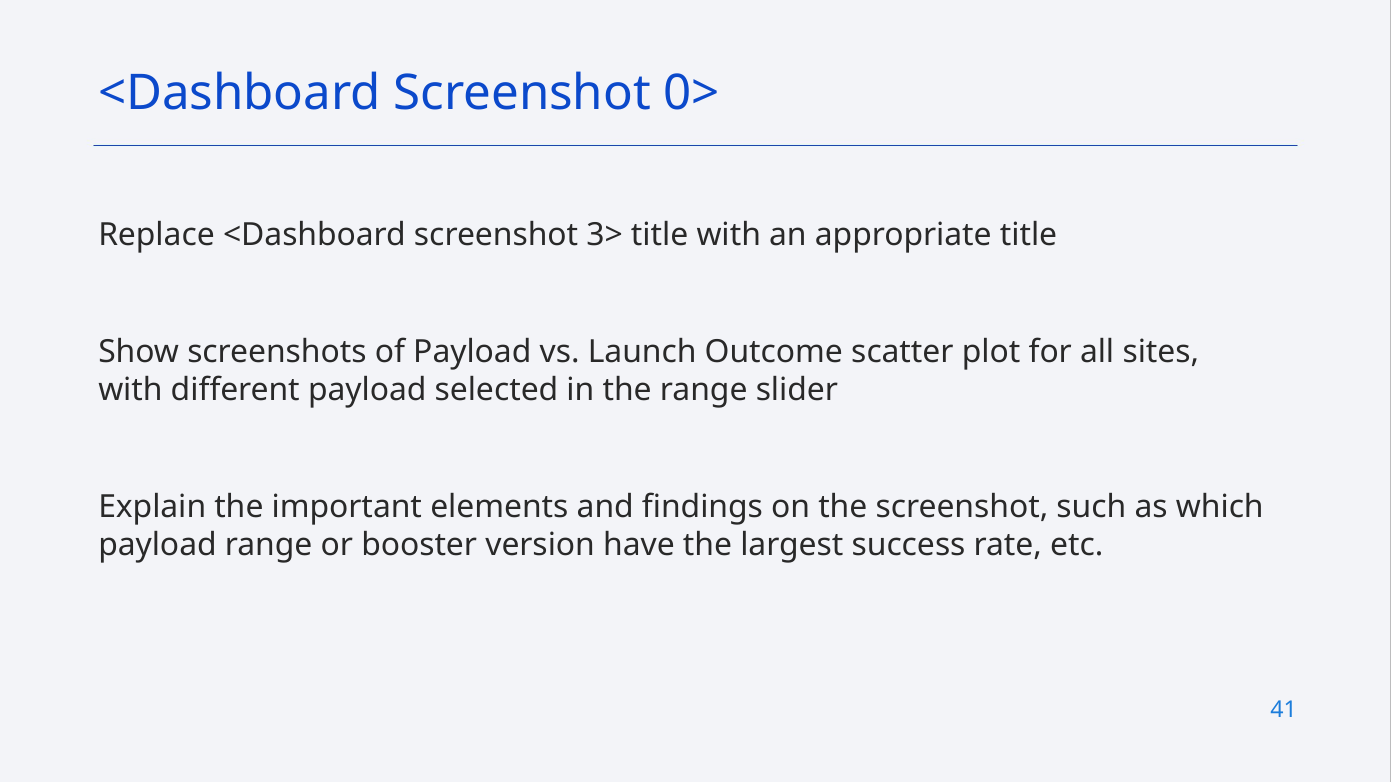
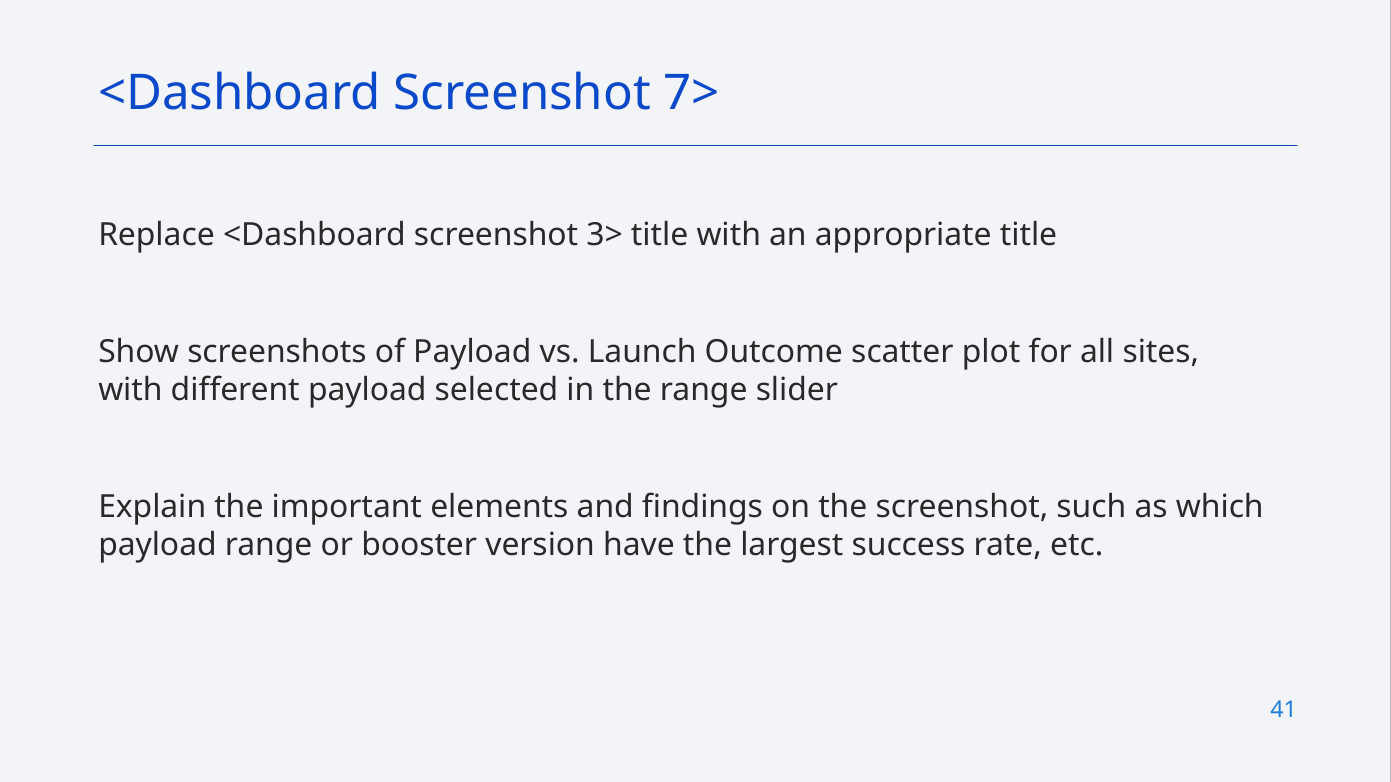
0>: 0> -> 7>
